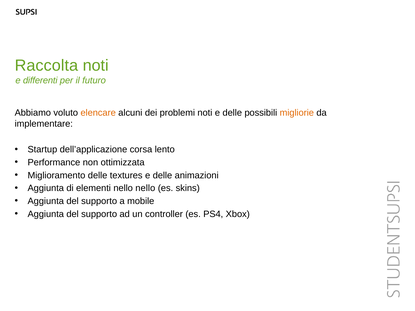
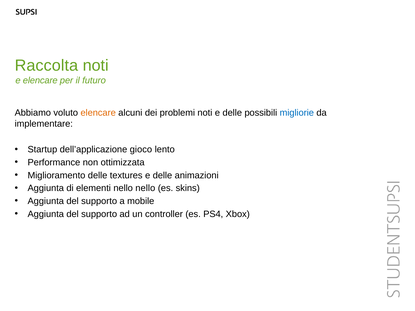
e differenti: differenti -> elencare
migliorie colour: orange -> blue
corsa: corsa -> gioco
